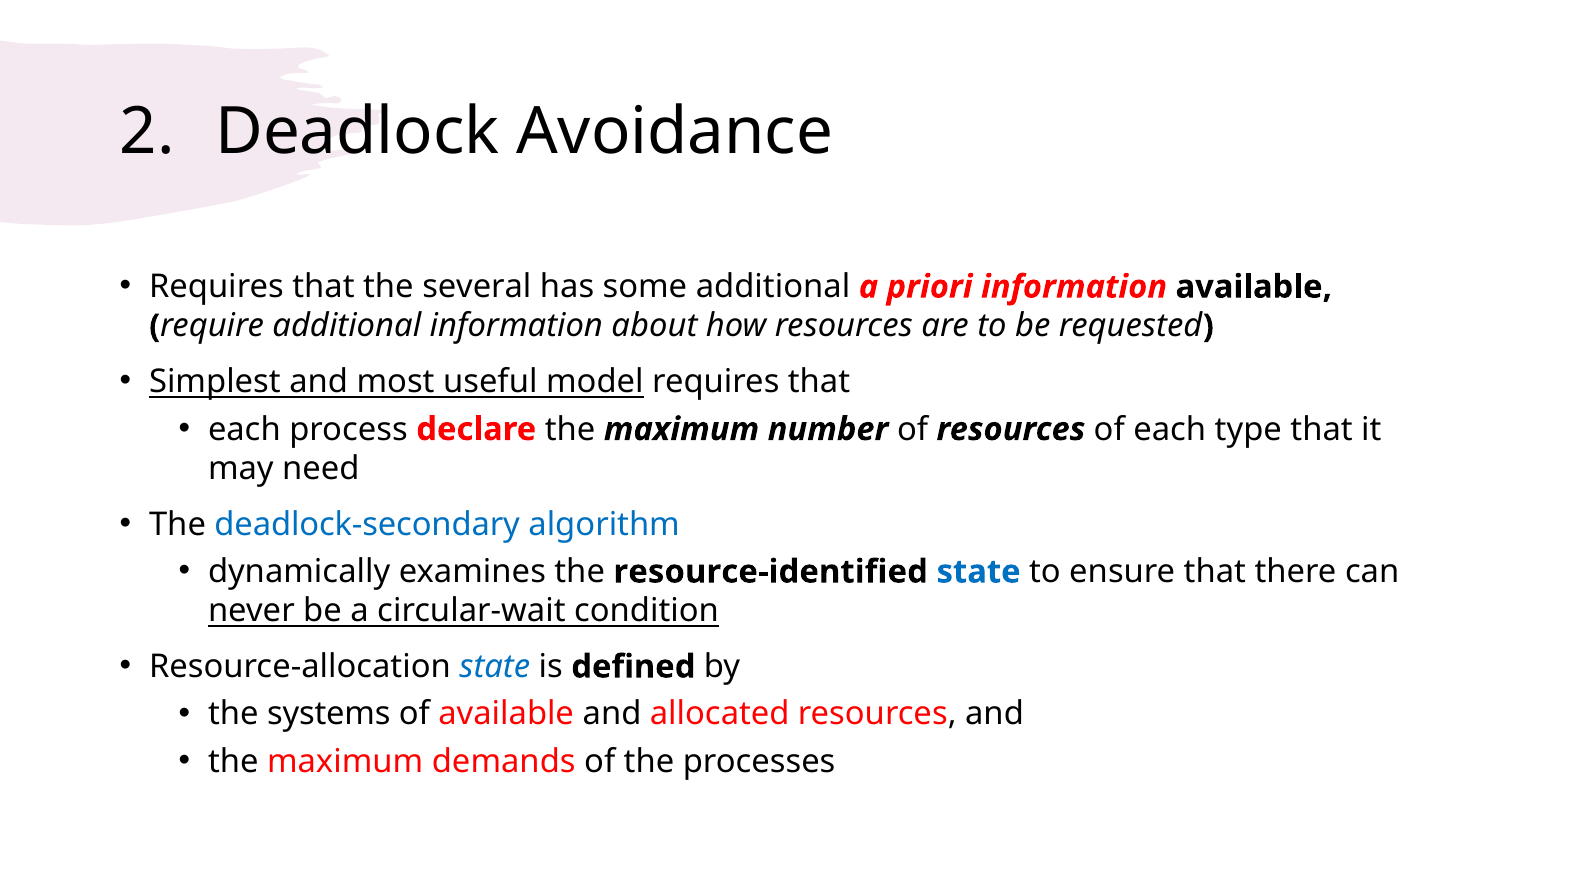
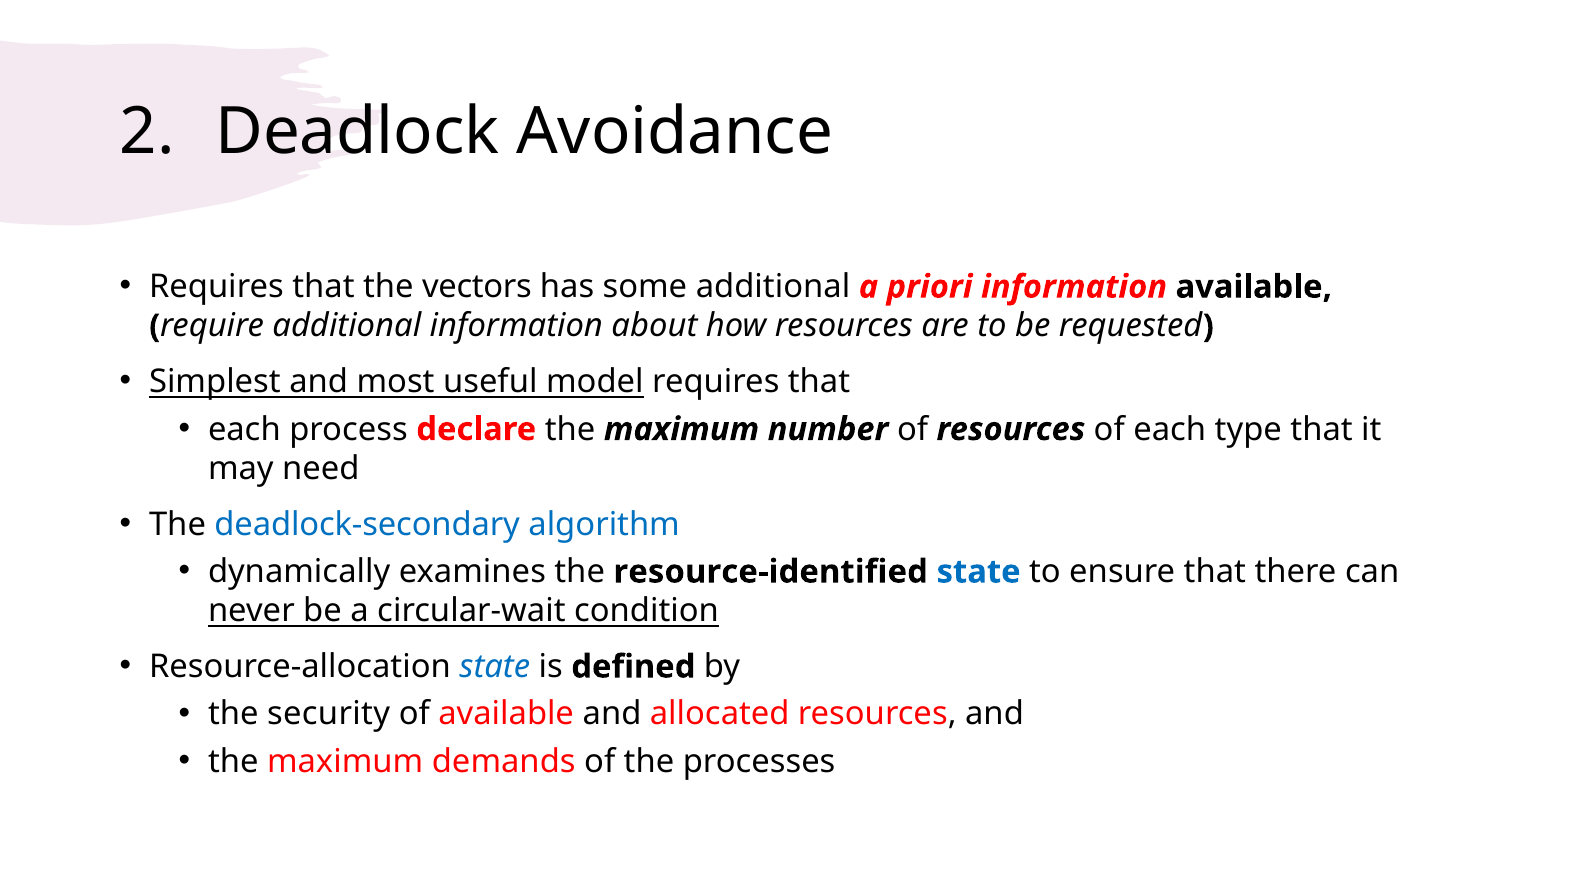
several: several -> vectors
systems: systems -> security
